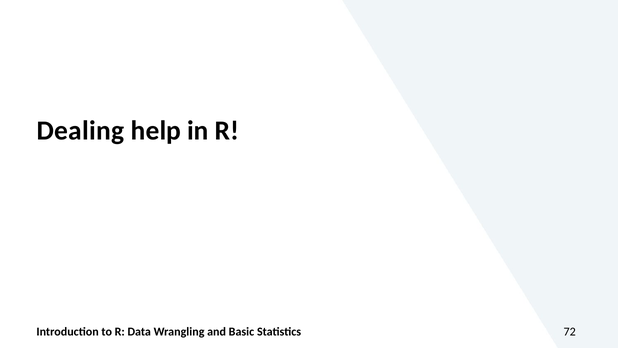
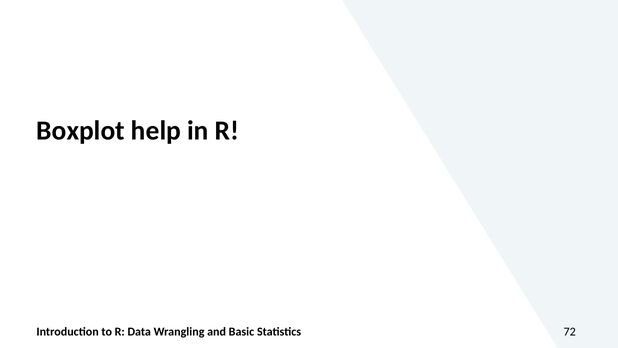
Dealing: Dealing -> Boxplot
